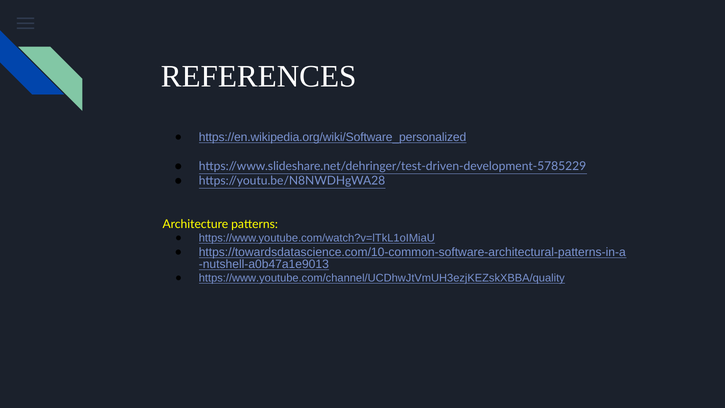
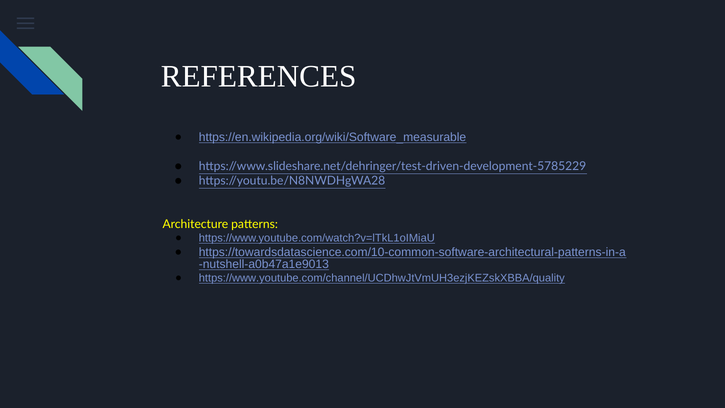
https://en.wikipedia.org/wiki/Software_personalized: https://en.wikipedia.org/wiki/Software_personalized -> https://en.wikipedia.org/wiki/Software_measurable
